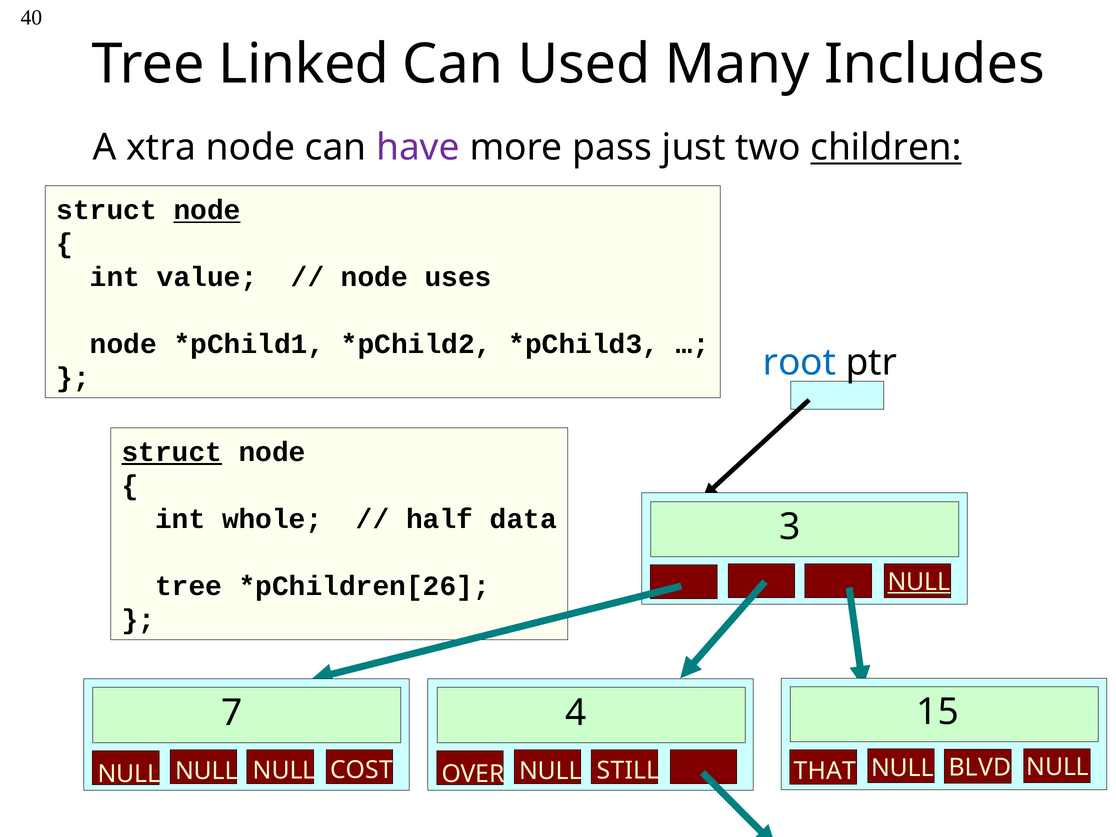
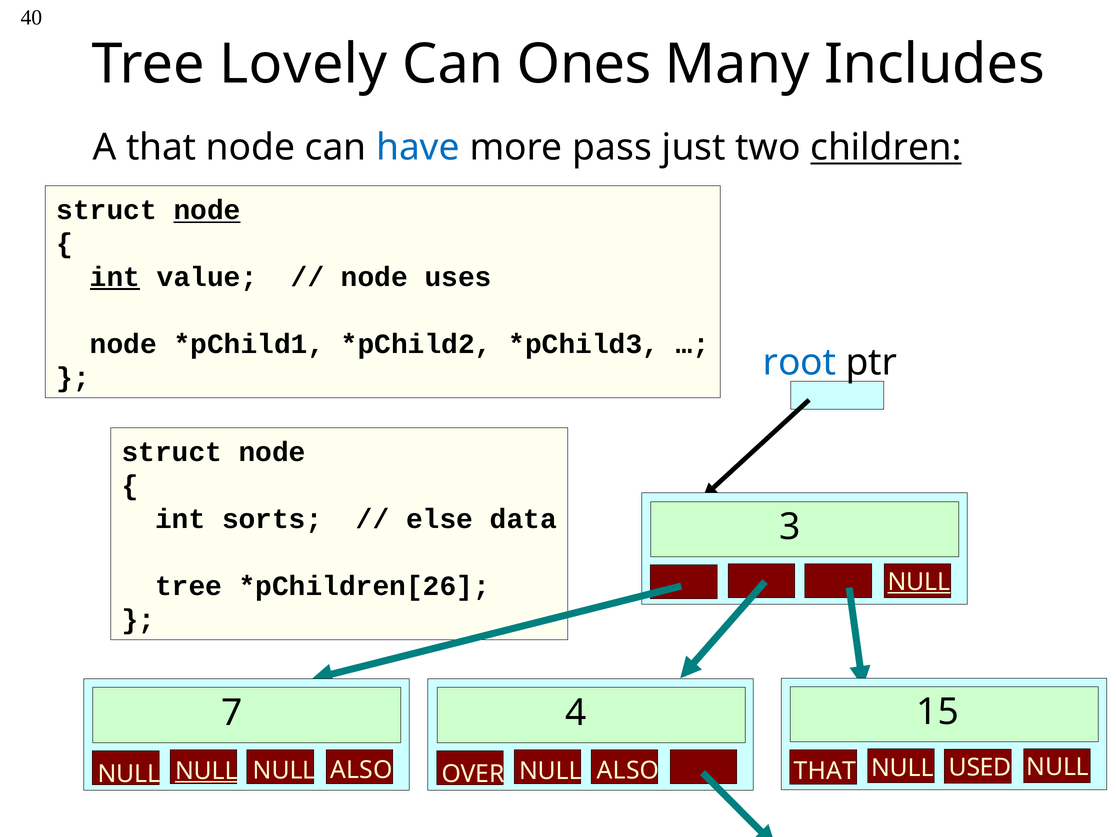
Linked: Linked -> Lovely
Used: Used -> Ones
A xtra: xtra -> that
have colour: purple -> blue
int at (115, 277) underline: none -> present
struct at (172, 452) underline: present -> none
whole: whole -> sorts
half: half -> else
BLVD: BLVD -> USED
NULL at (206, 771) underline: none -> present
COST at (362, 770): COST -> ALSO
STILL at (628, 771): STILL -> ALSO
